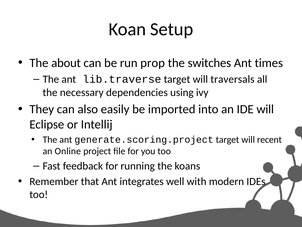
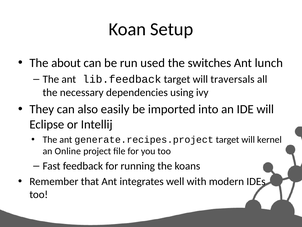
prop: prop -> used
times: times -> lunch
lib.traverse: lib.traverse -> lib.feedback
generate.scoring.project: generate.scoring.project -> generate.recipes.project
recent: recent -> kernel
